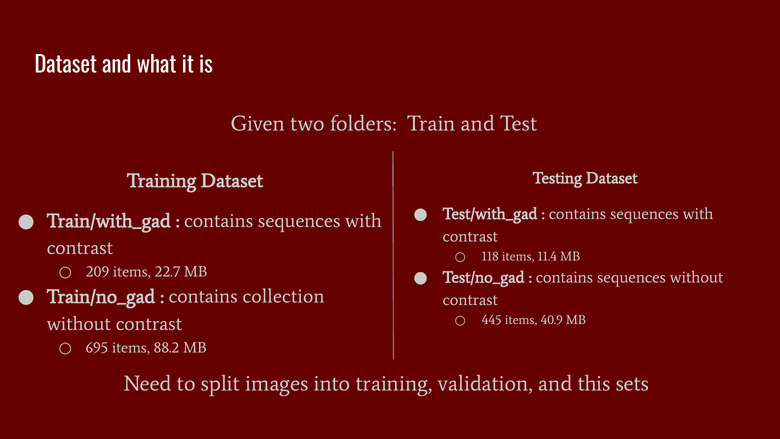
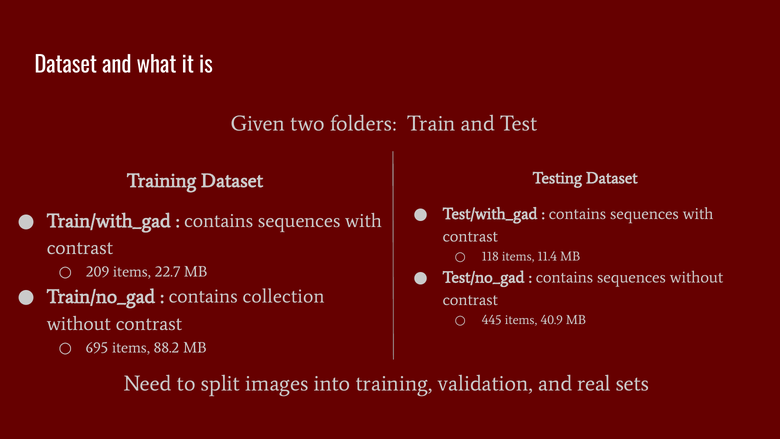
this: this -> real
